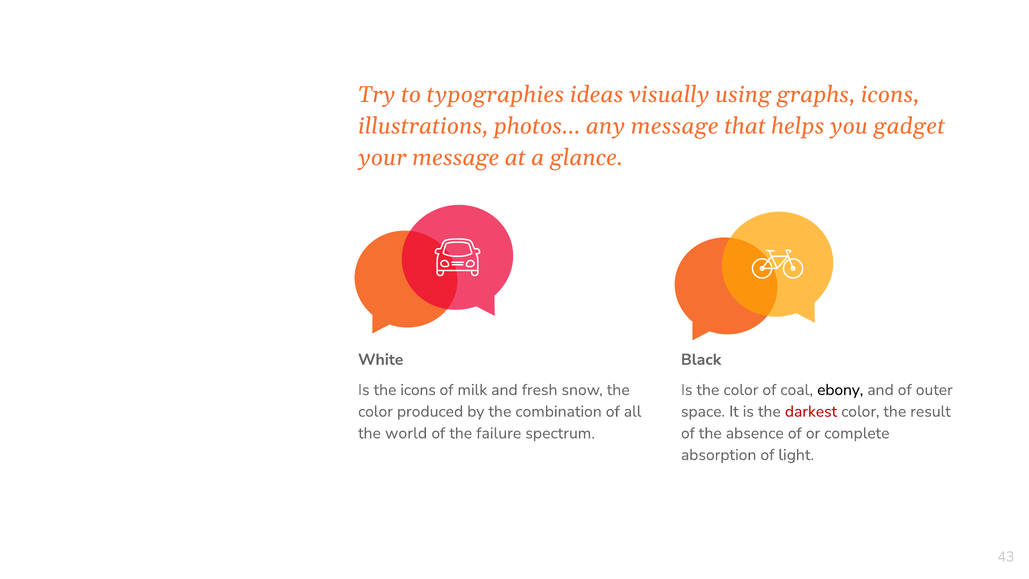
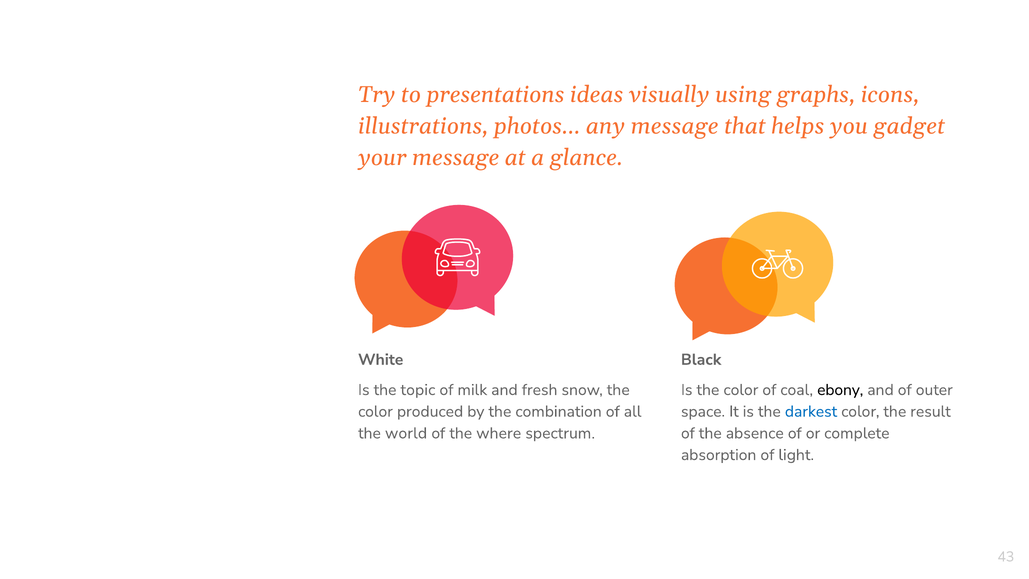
typographies: typographies -> presentations
the icons: icons -> topic
darkest colour: red -> blue
failure: failure -> where
